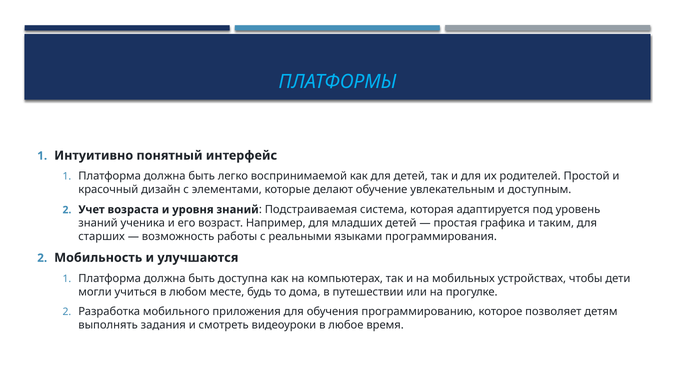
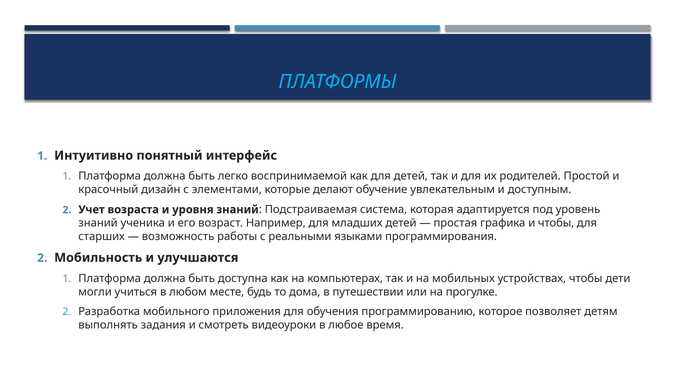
и таким: таким -> чтобы
